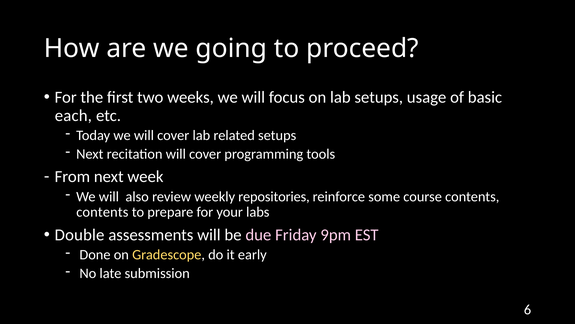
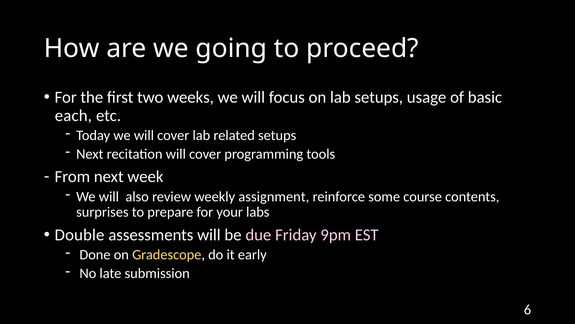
repositories: repositories -> assignment
contents at (102, 212): contents -> surprises
